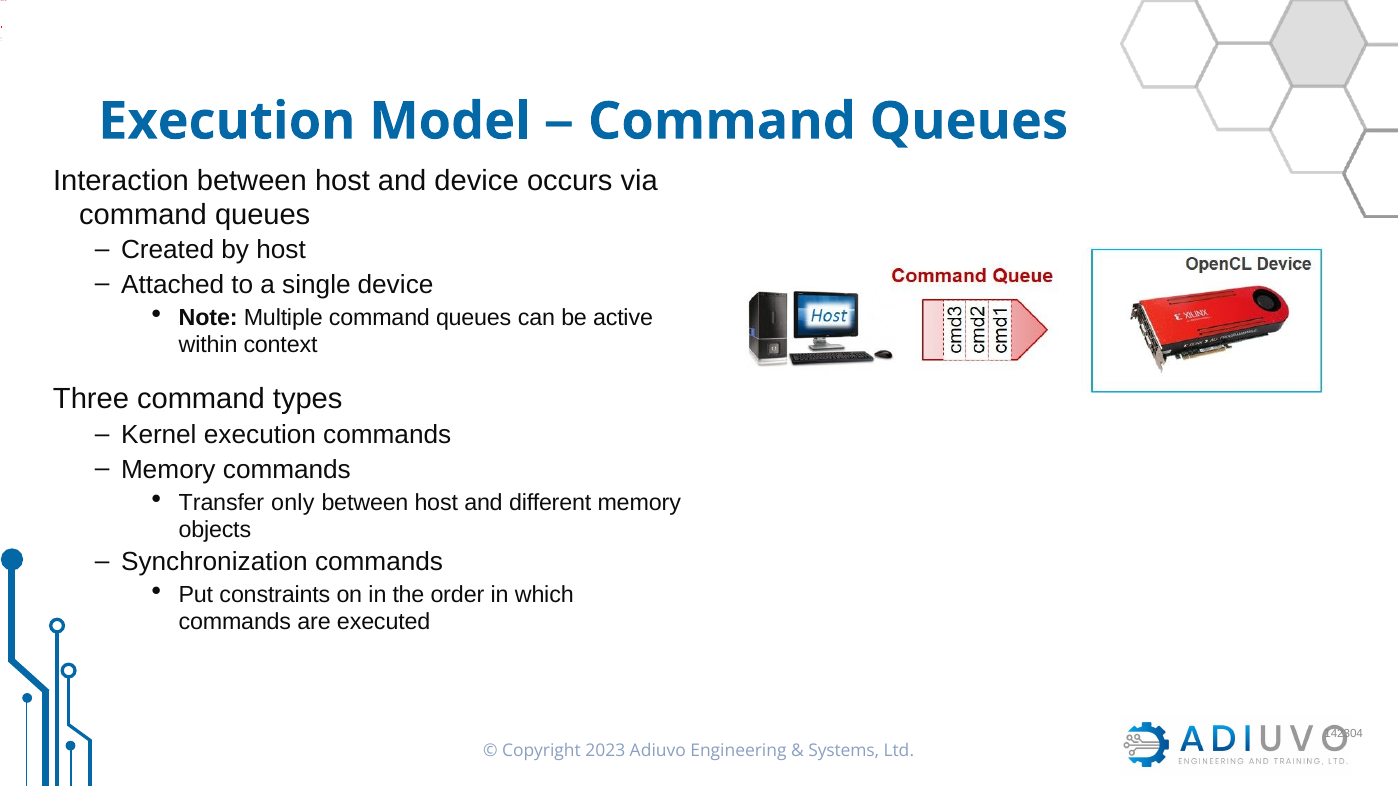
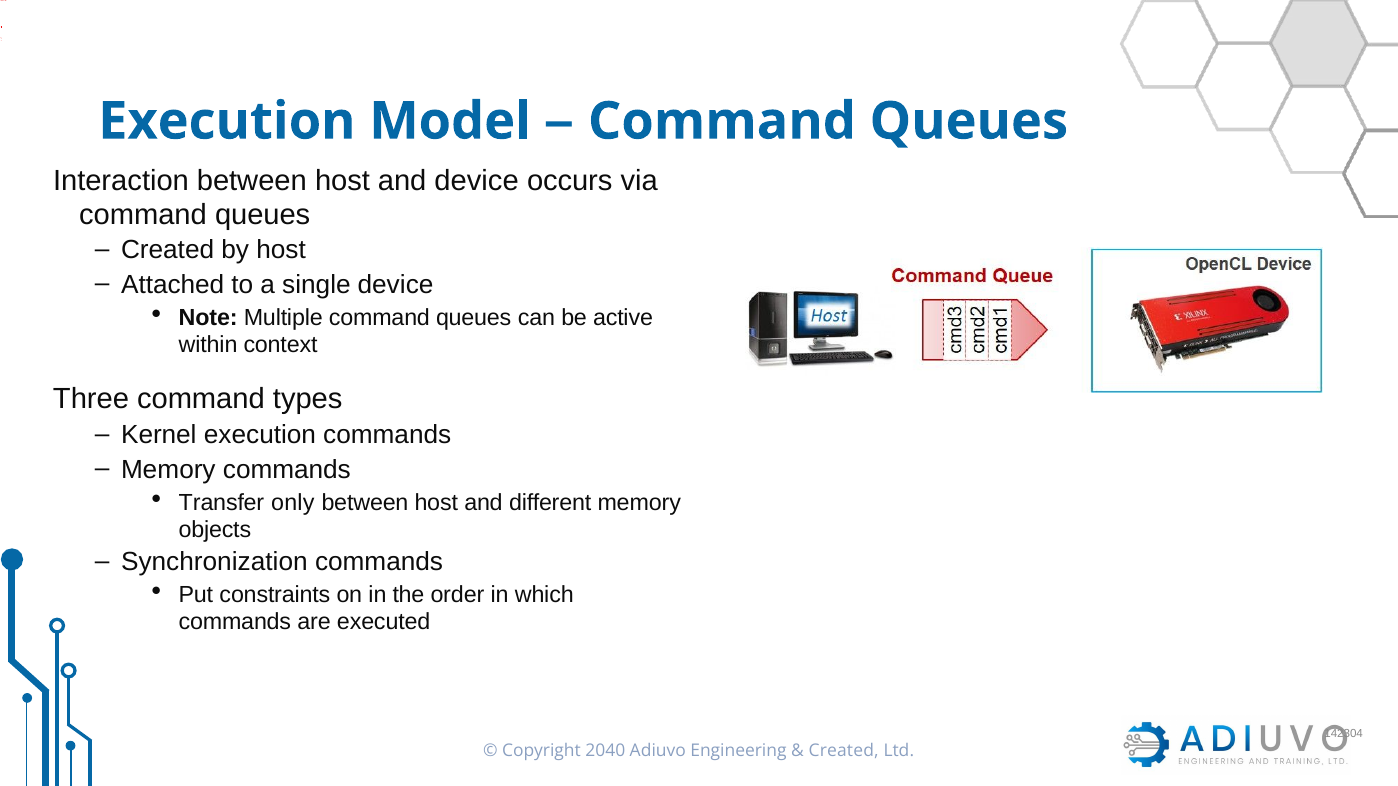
2023: 2023 -> 2040
Systems at (844, 751): Systems -> Created
